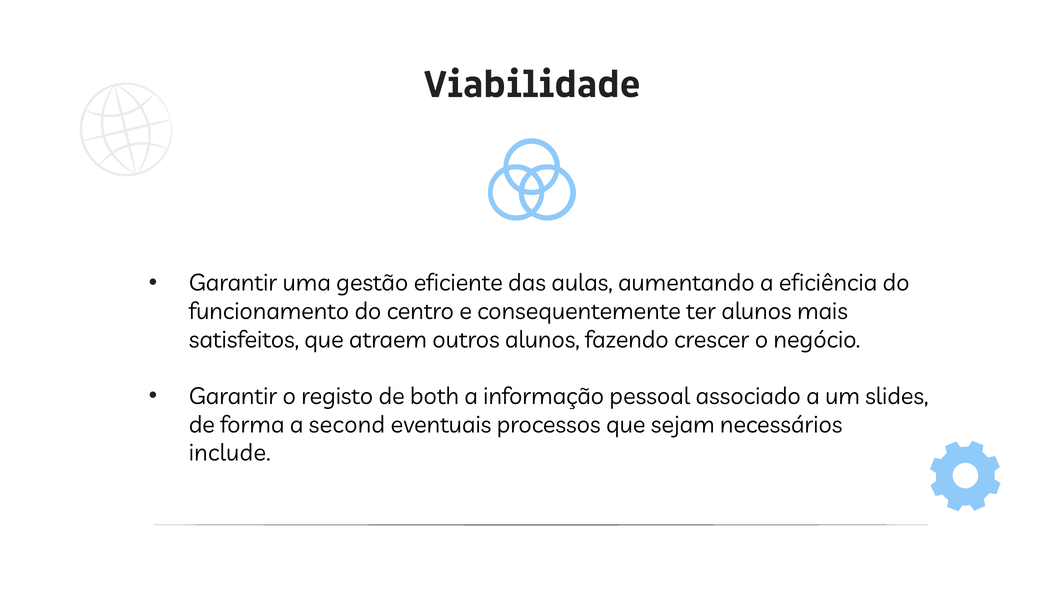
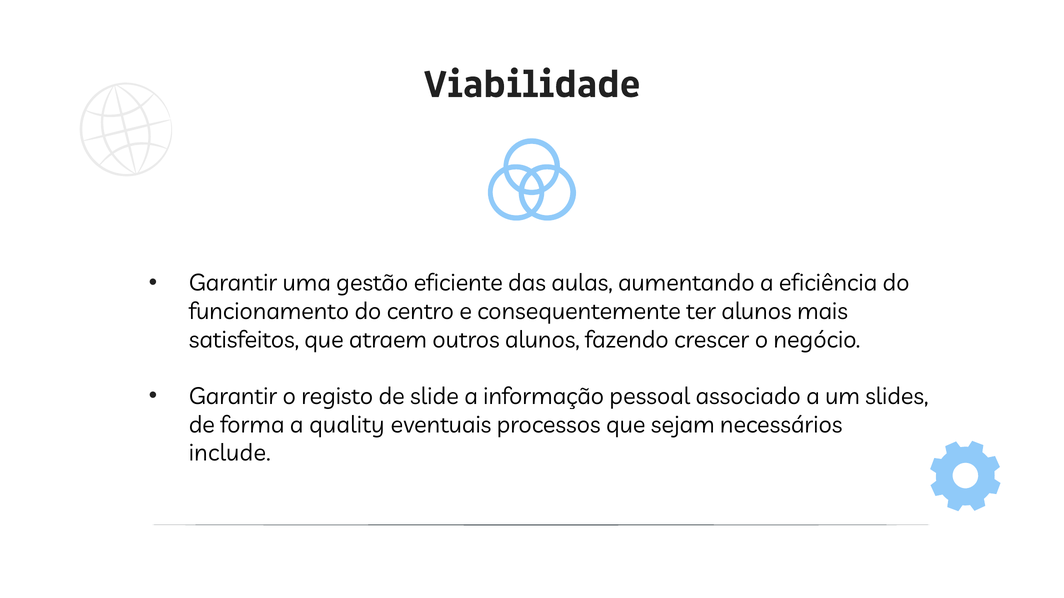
both: both -> slide
second: second -> quality
